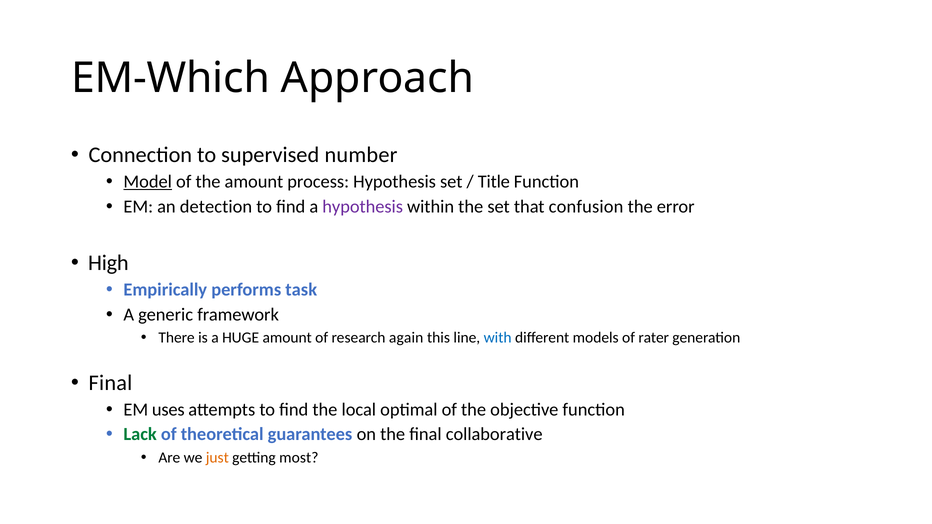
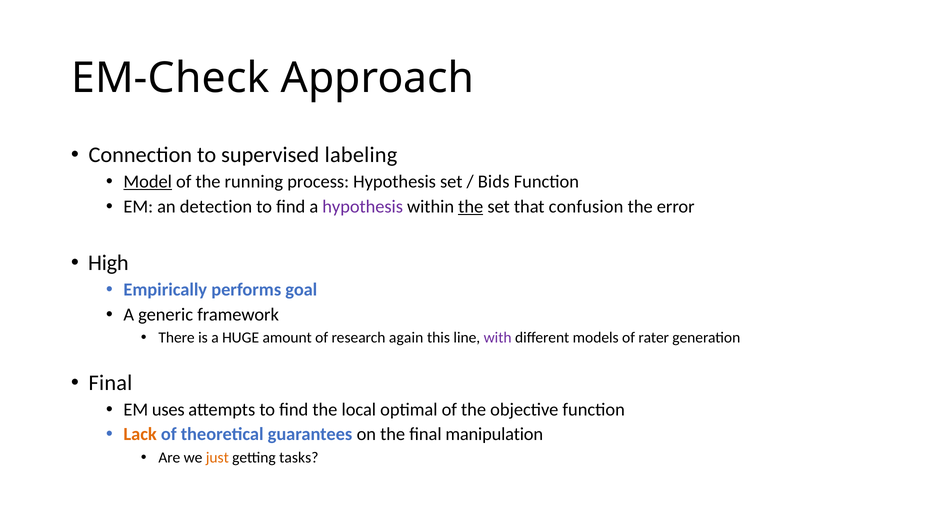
EM-Which: EM-Which -> EM-Check
number: number -> labeling
the amount: amount -> running
Title: Title -> Bids
the at (471, 207) underline: none -> present
task: task -> goal
with colour: blue -> purple
Lack colour: green -> orange
collaborative: collaborative -> manipulation
most: most -> tasks
